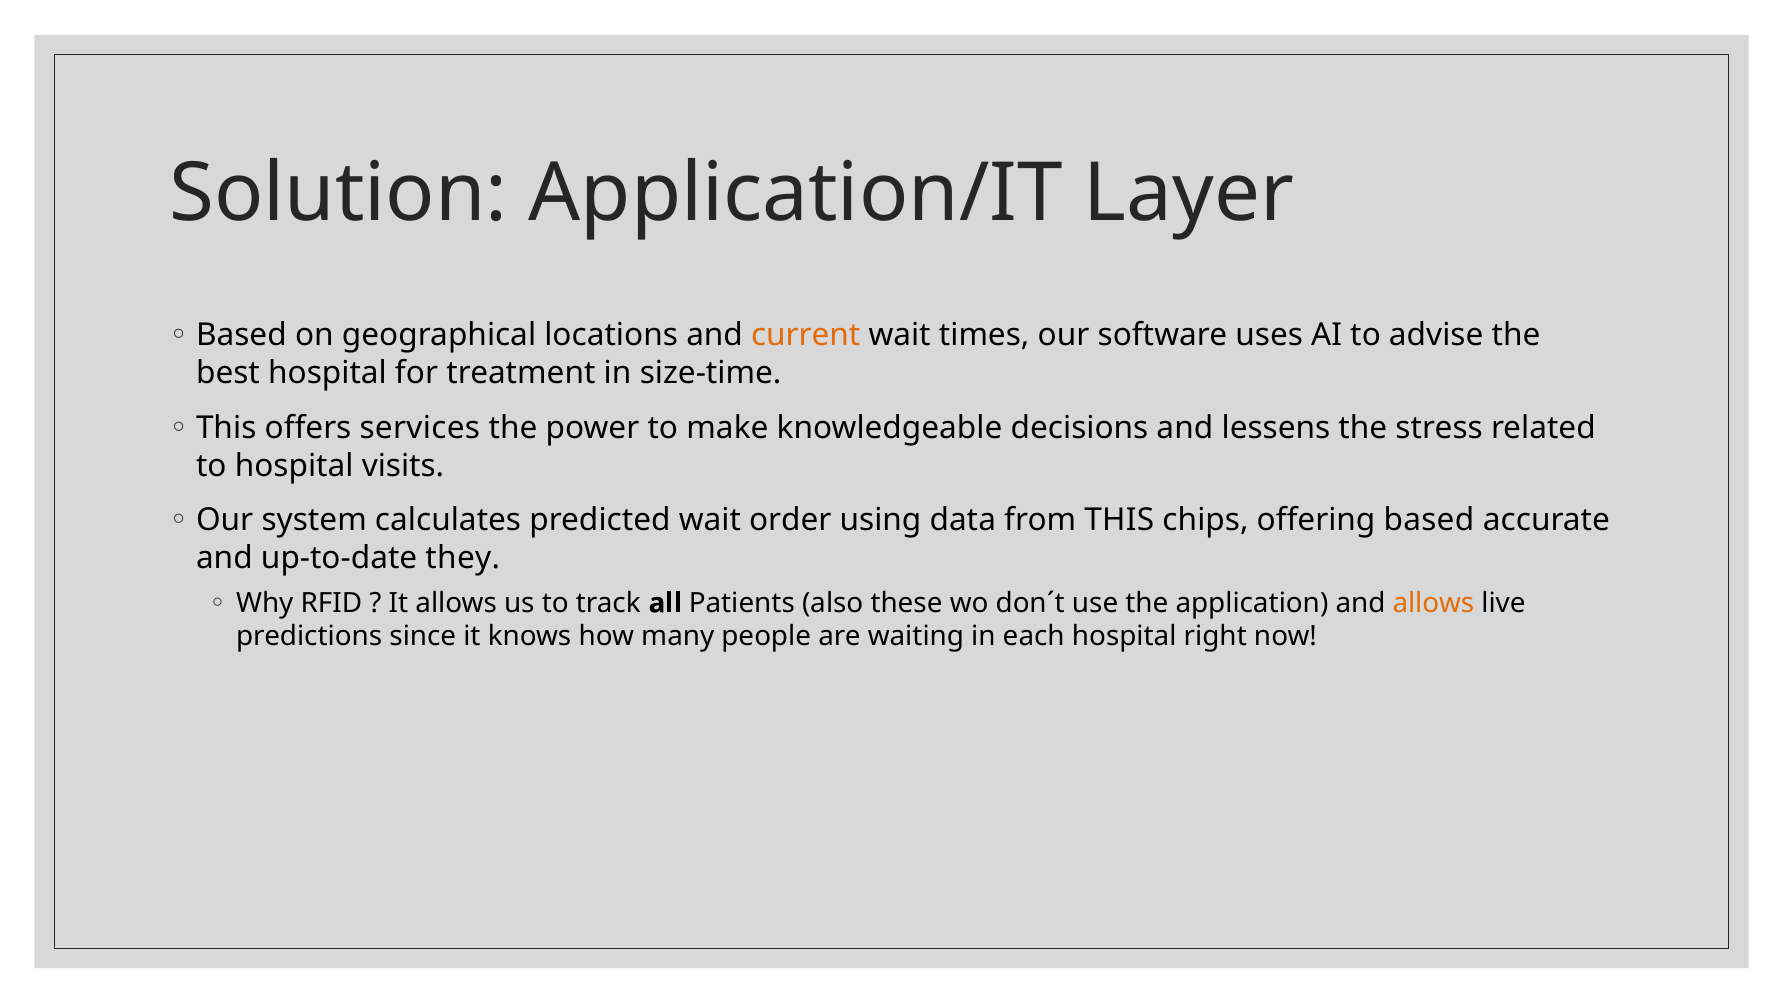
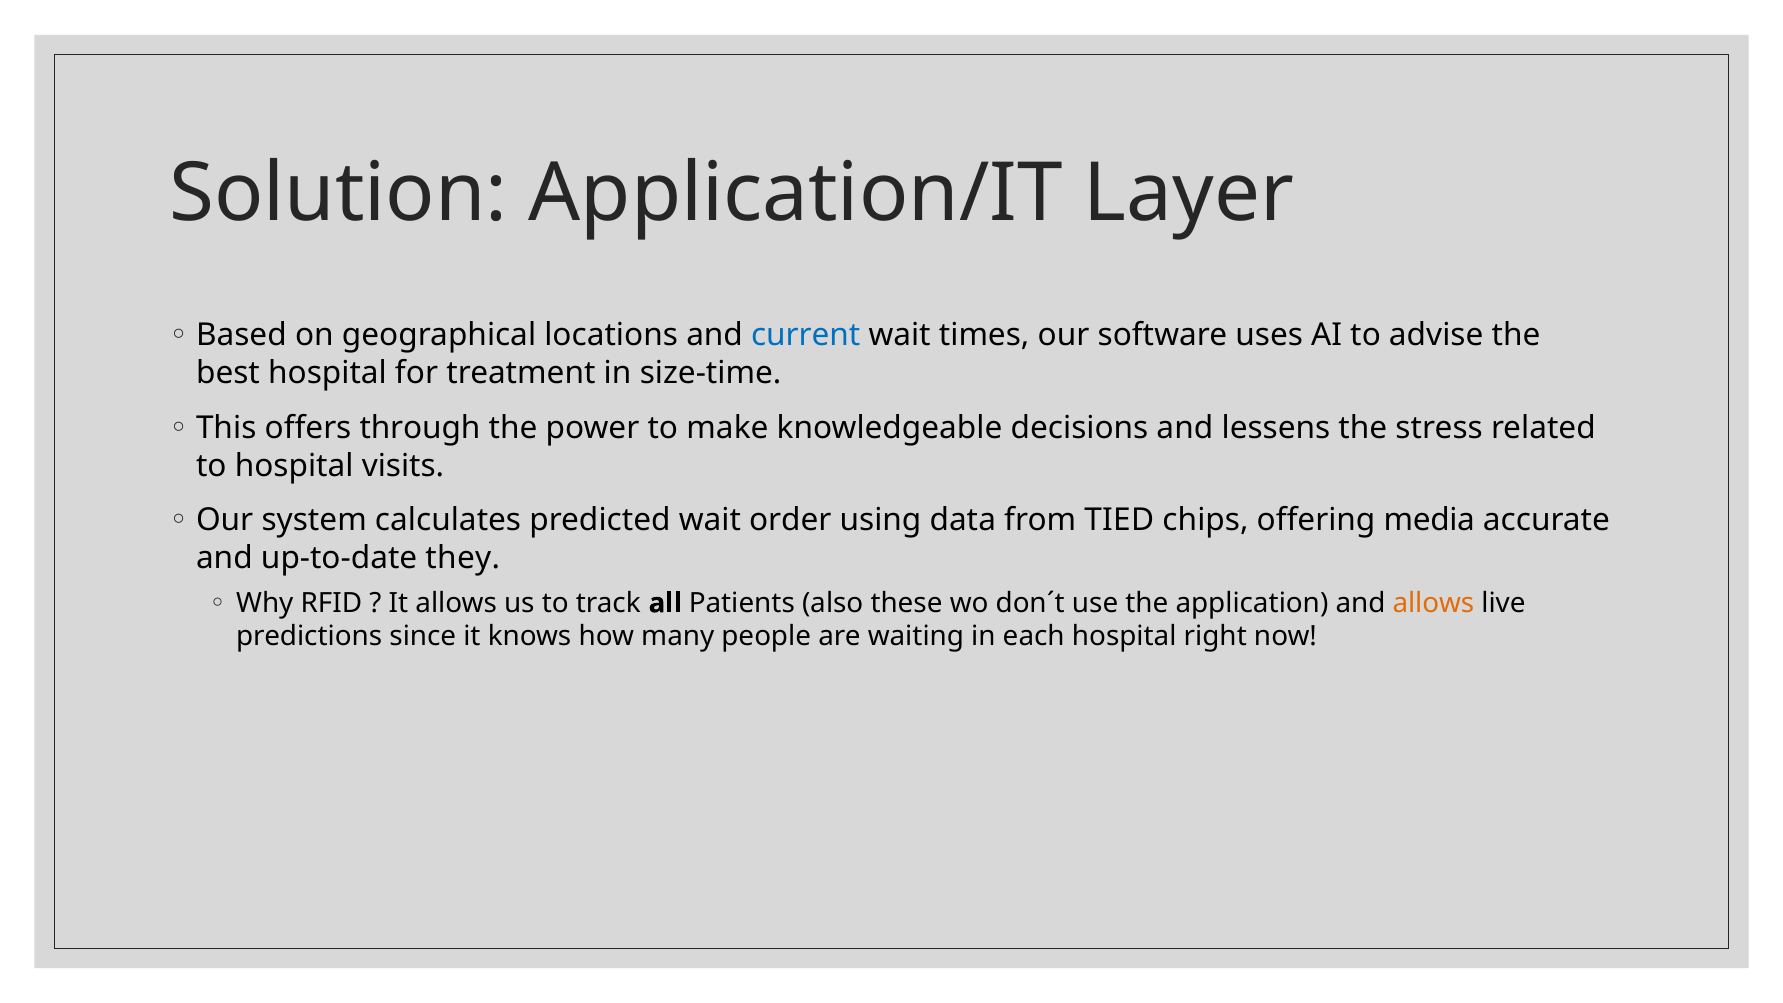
current colour: orange -> blue
services: services -> through
from THIS: THIS -> TIED
offering based: based -> media
